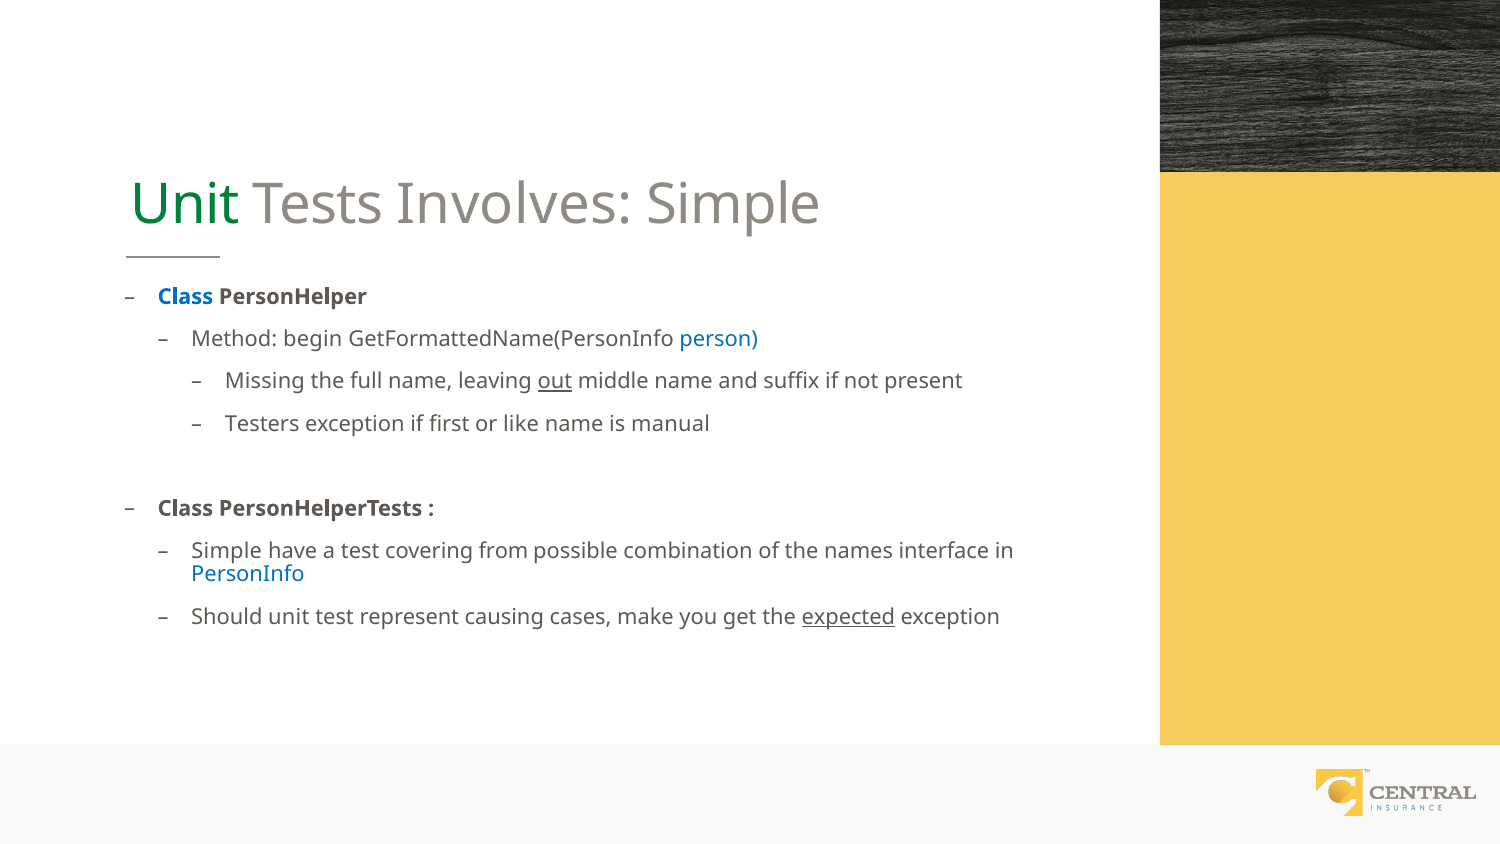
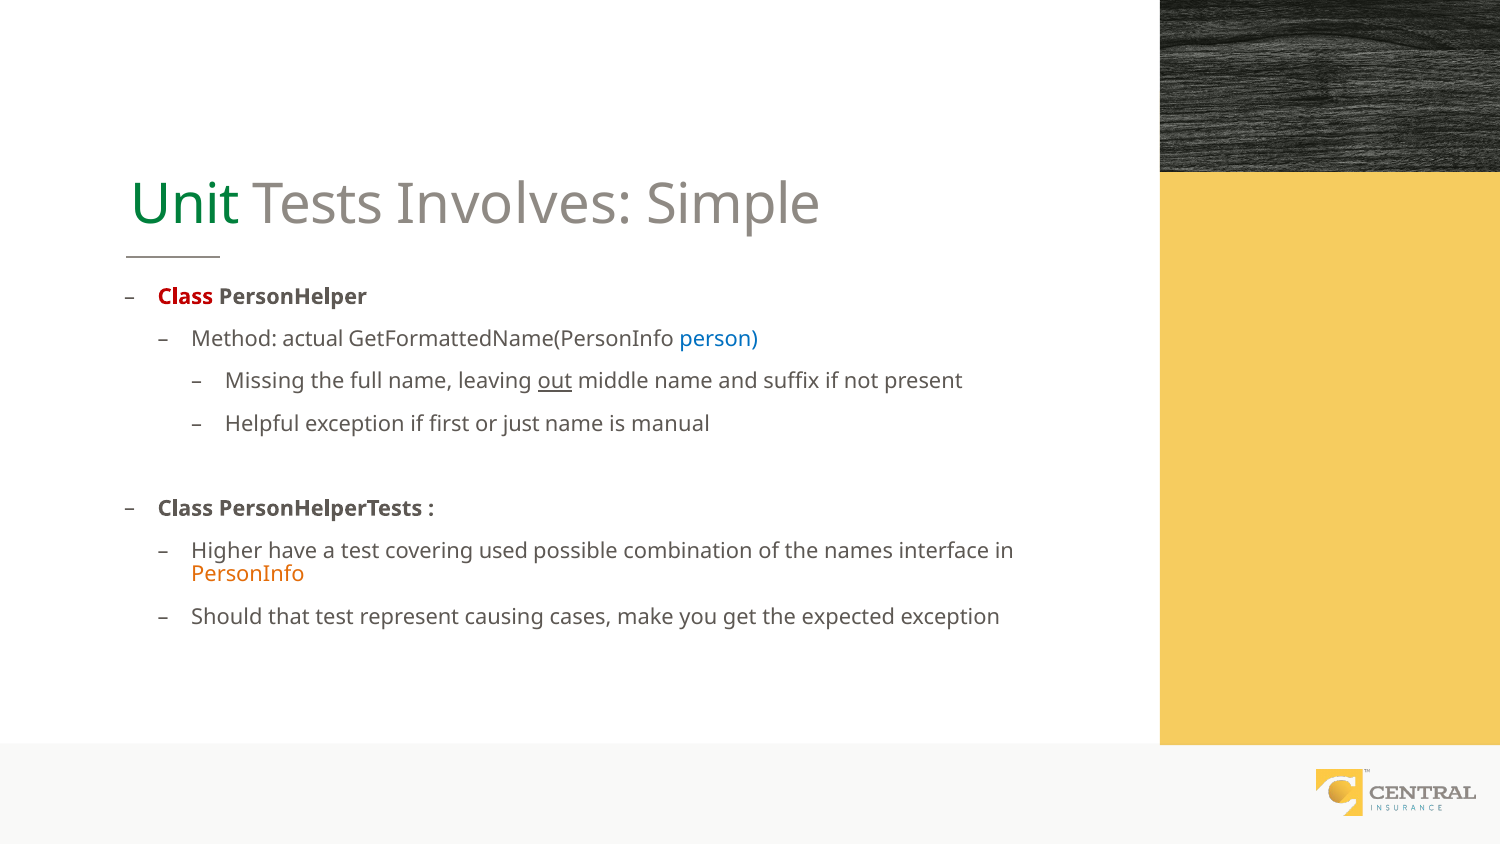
Class at (185, 297) colour: blue -> red
begin: begin -> actual
Testers: Testers -> Helpful
like: like -> just
Simple at (227, 551): Simple -> Higher
from: from -> used
PersonInfo colour: blue -> orange
Should unit: unit -> that
expected underline: present -> none
